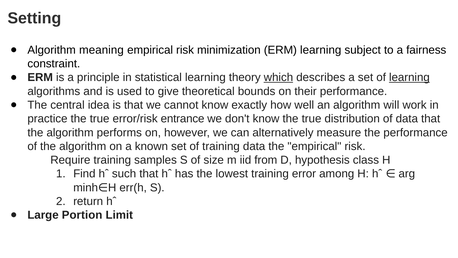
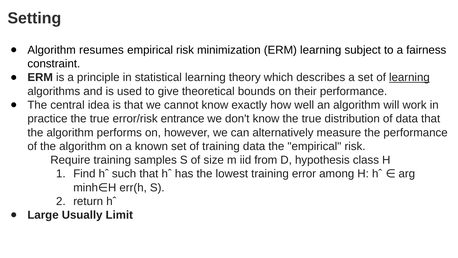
meaning: meaning -> resumes
which underline: present -> none
Portion: Portion -> Usually
